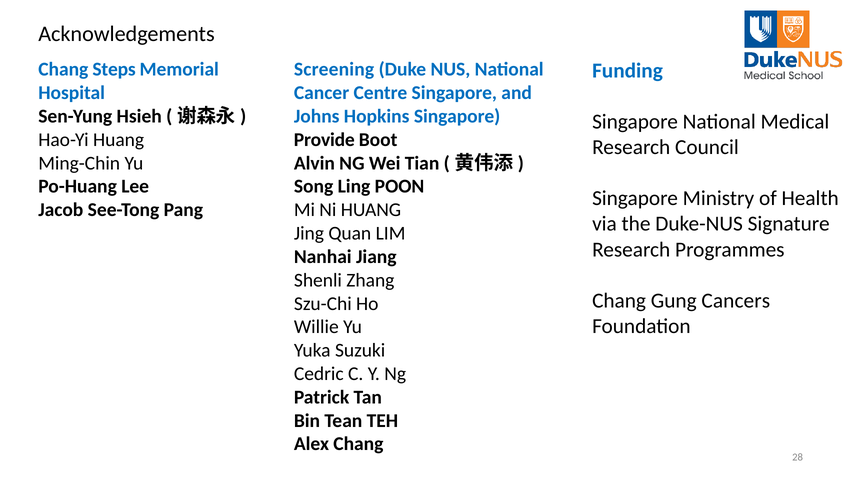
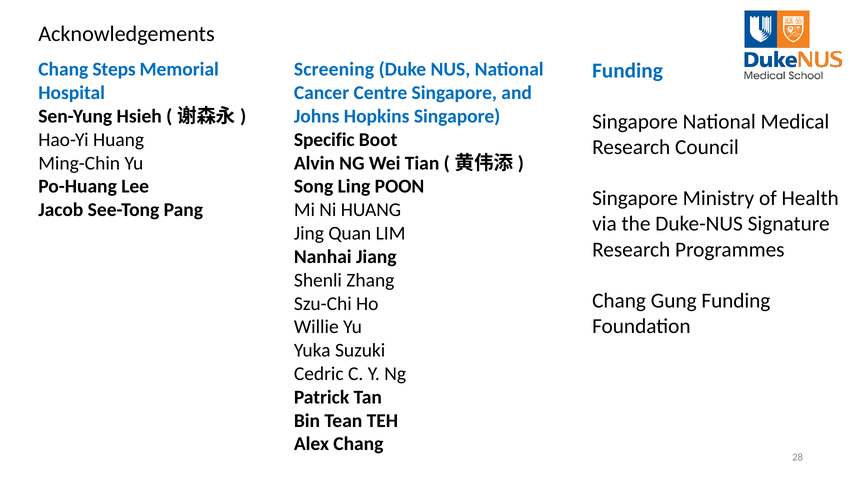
Provide: Provide -> Specific
Gung Cancers: Cancers -> Funding
